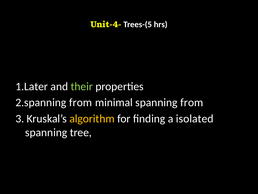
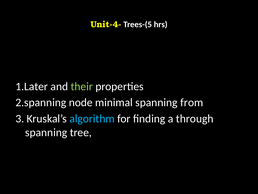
2.spanning from: from -> node
algorithm colour: yellow -> light blue
isolated: isolated -> through
